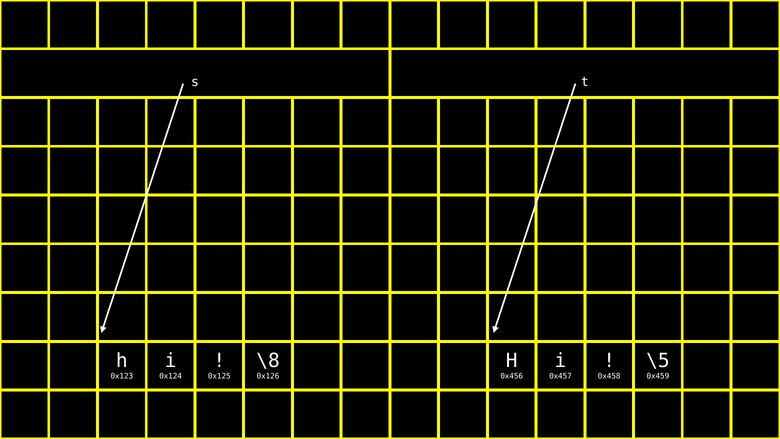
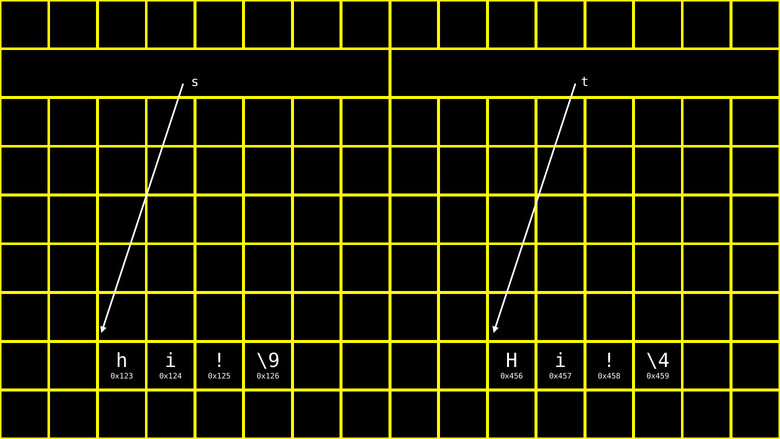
\8: \8 -> \9
\5: \5 -> \4
